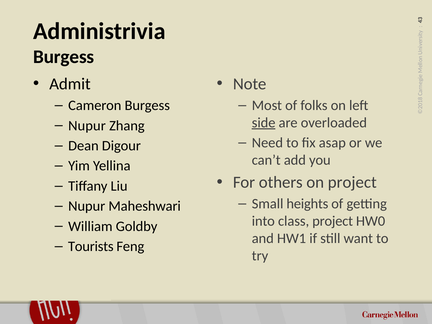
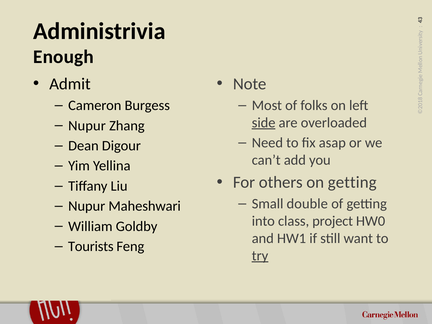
Burgess at (64, 57): Burgess -> Enough
on project: project -> getting
heights: heights -> double
try underline: none -> present
